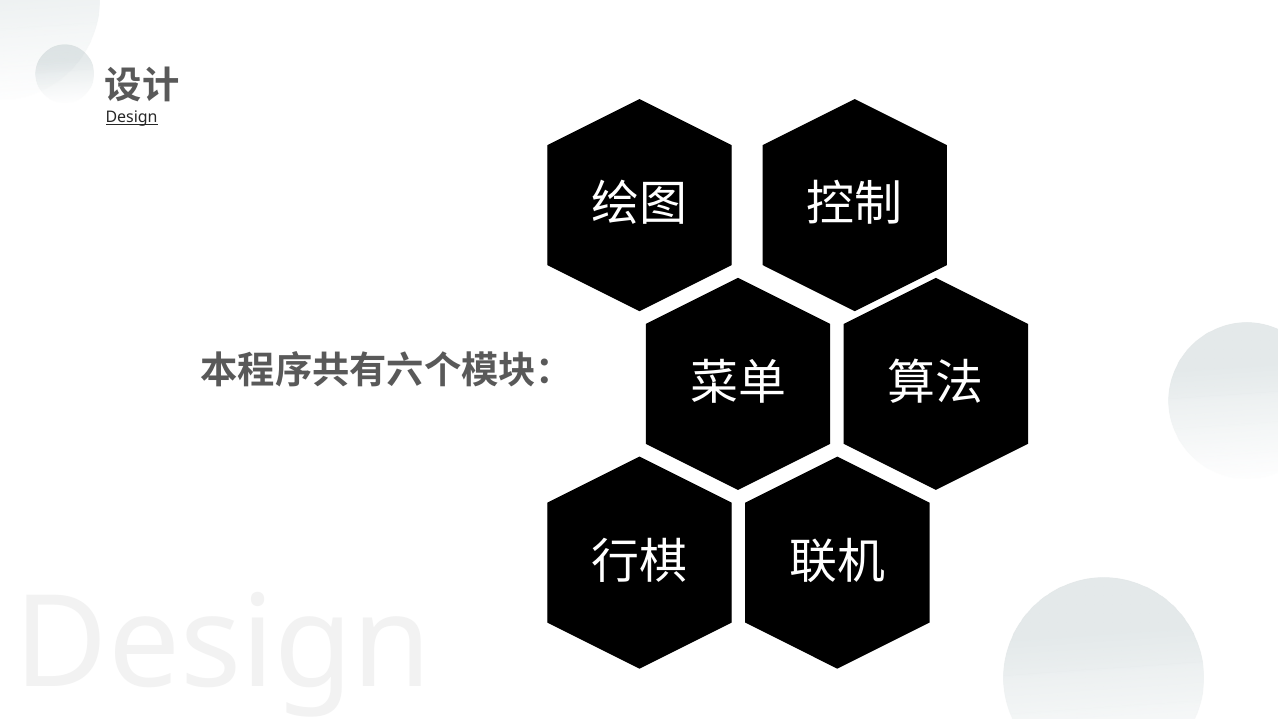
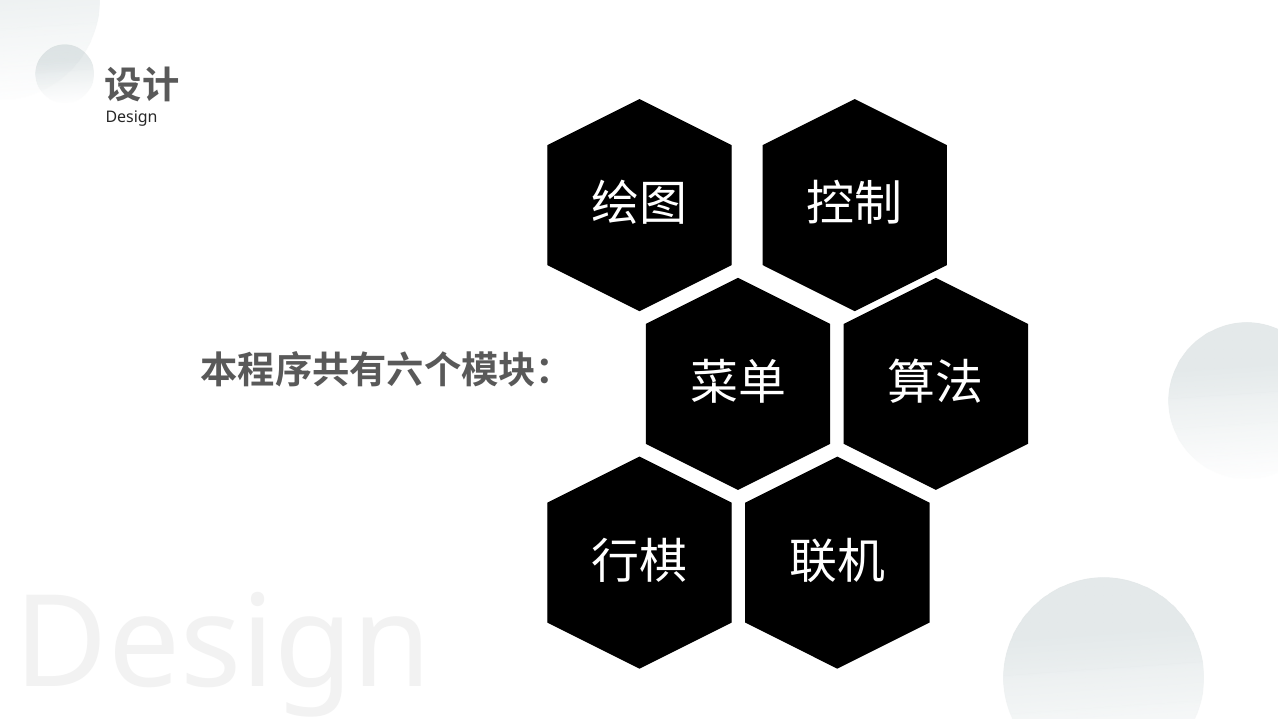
Design at (132, 117) underline: present -> none
